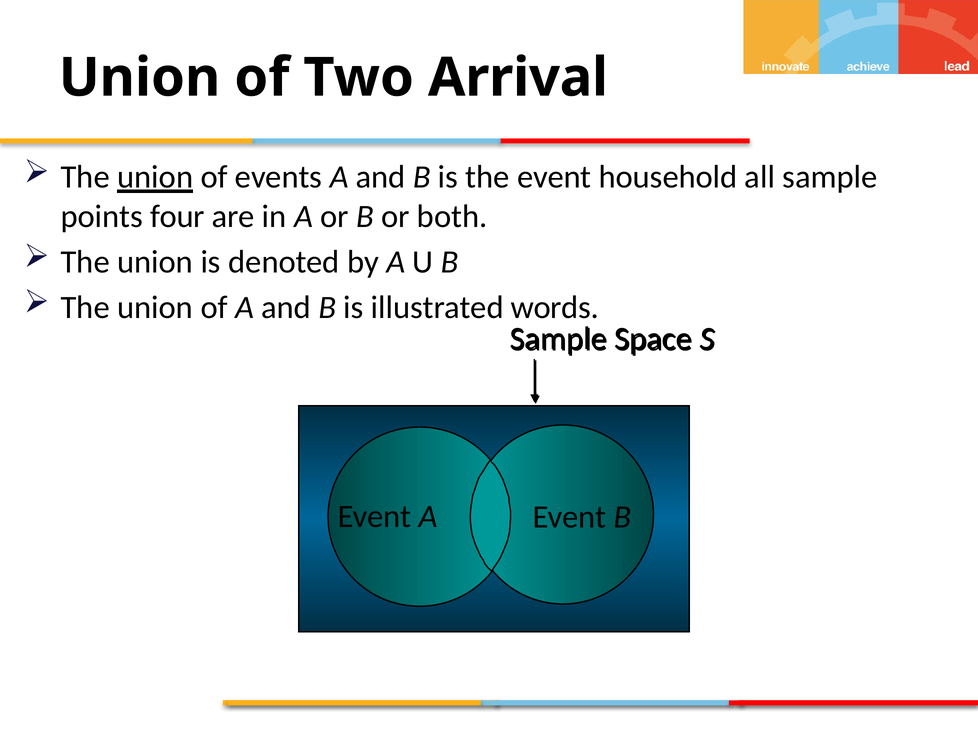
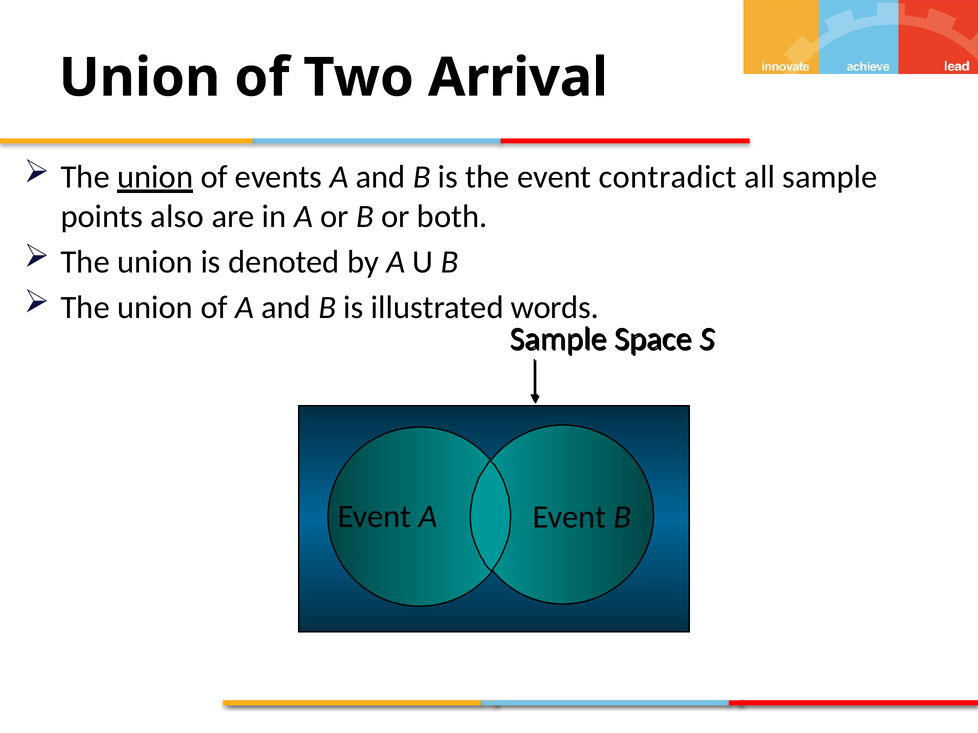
household: household -> contradict
four: four -> also
